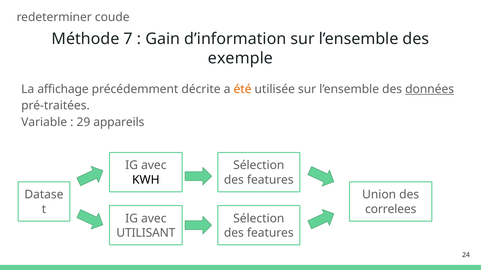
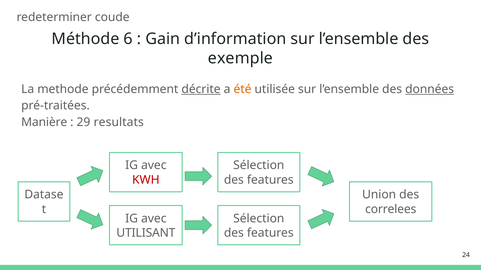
7: 7 -> 6
affichage: affichage -> methode
décrite underline: none -> present
Variable: Variable -> Manière
appareils: appareils -> resultats
KWH colour: black -> red
